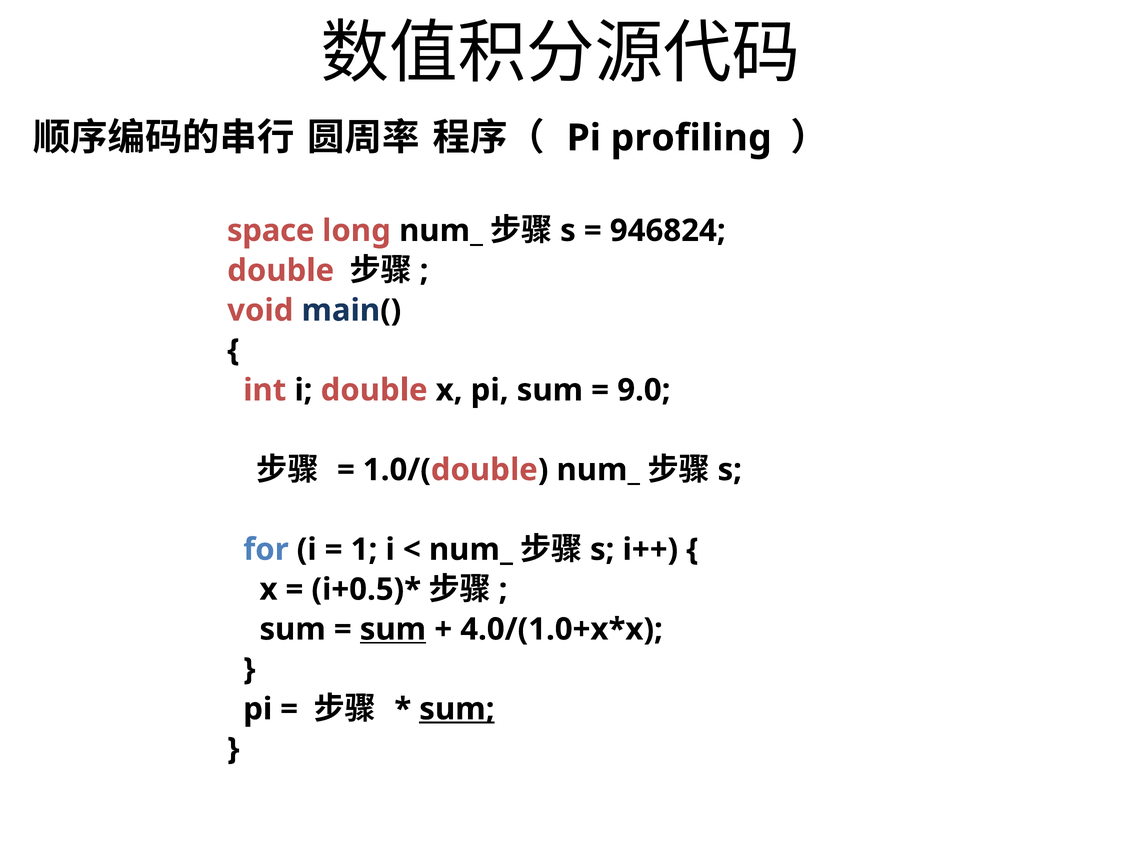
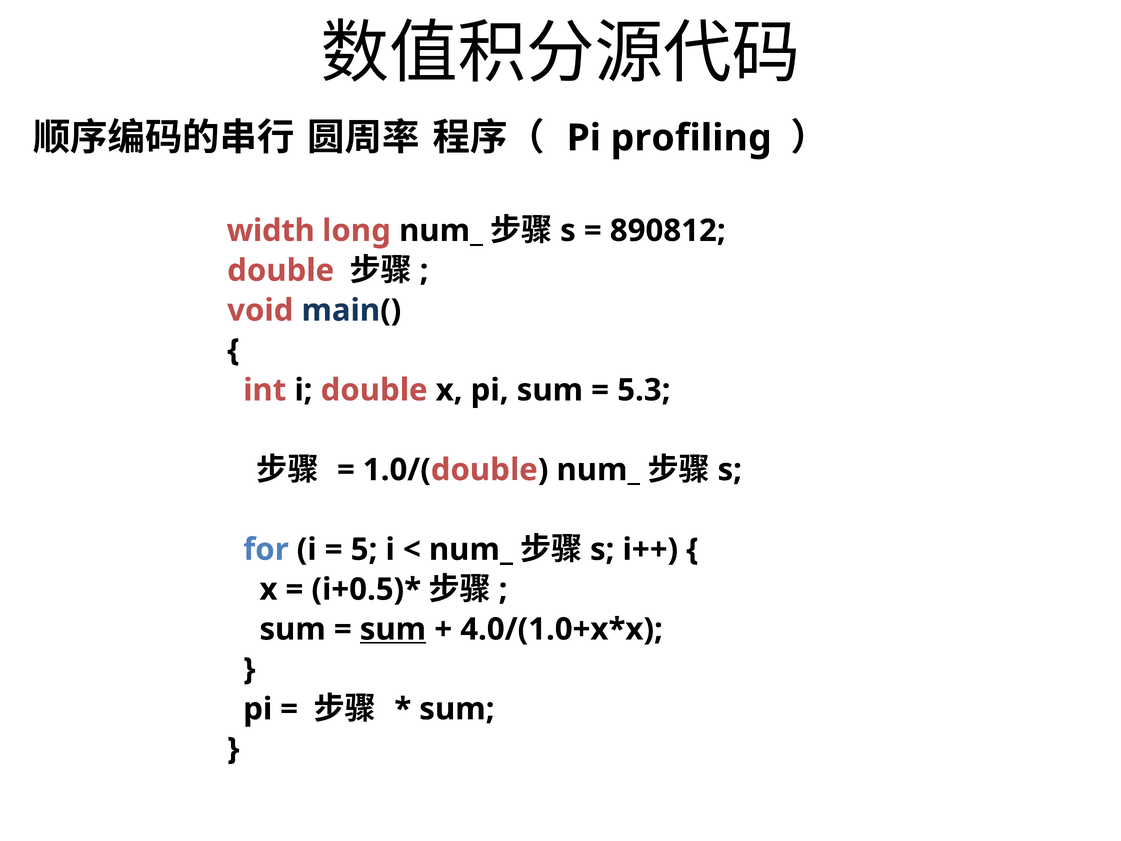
space: space -> width
946824: 946824 -> 890812
9.0: 9.0 -> 5.3
1: 1 -> 5
sum at (457, 709) underline: present -> none
